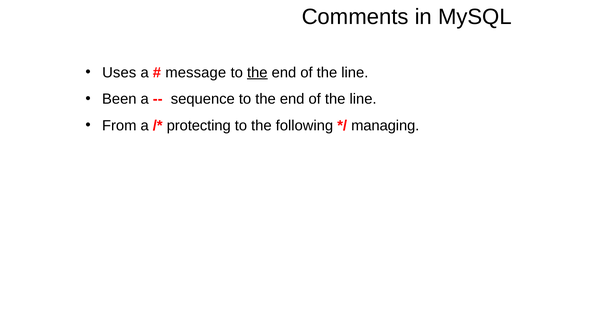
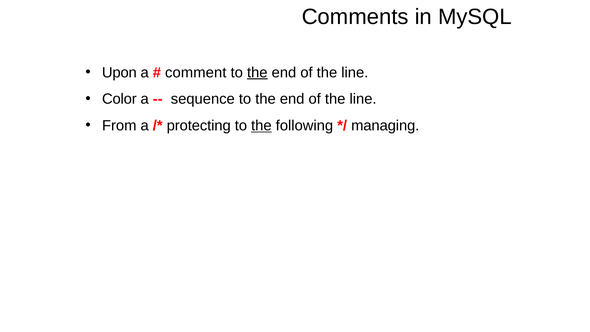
Uses: Uses -> Upon
message: message -> comment
Been: Been -> Color
the at (261, 126) underline: none -> present
